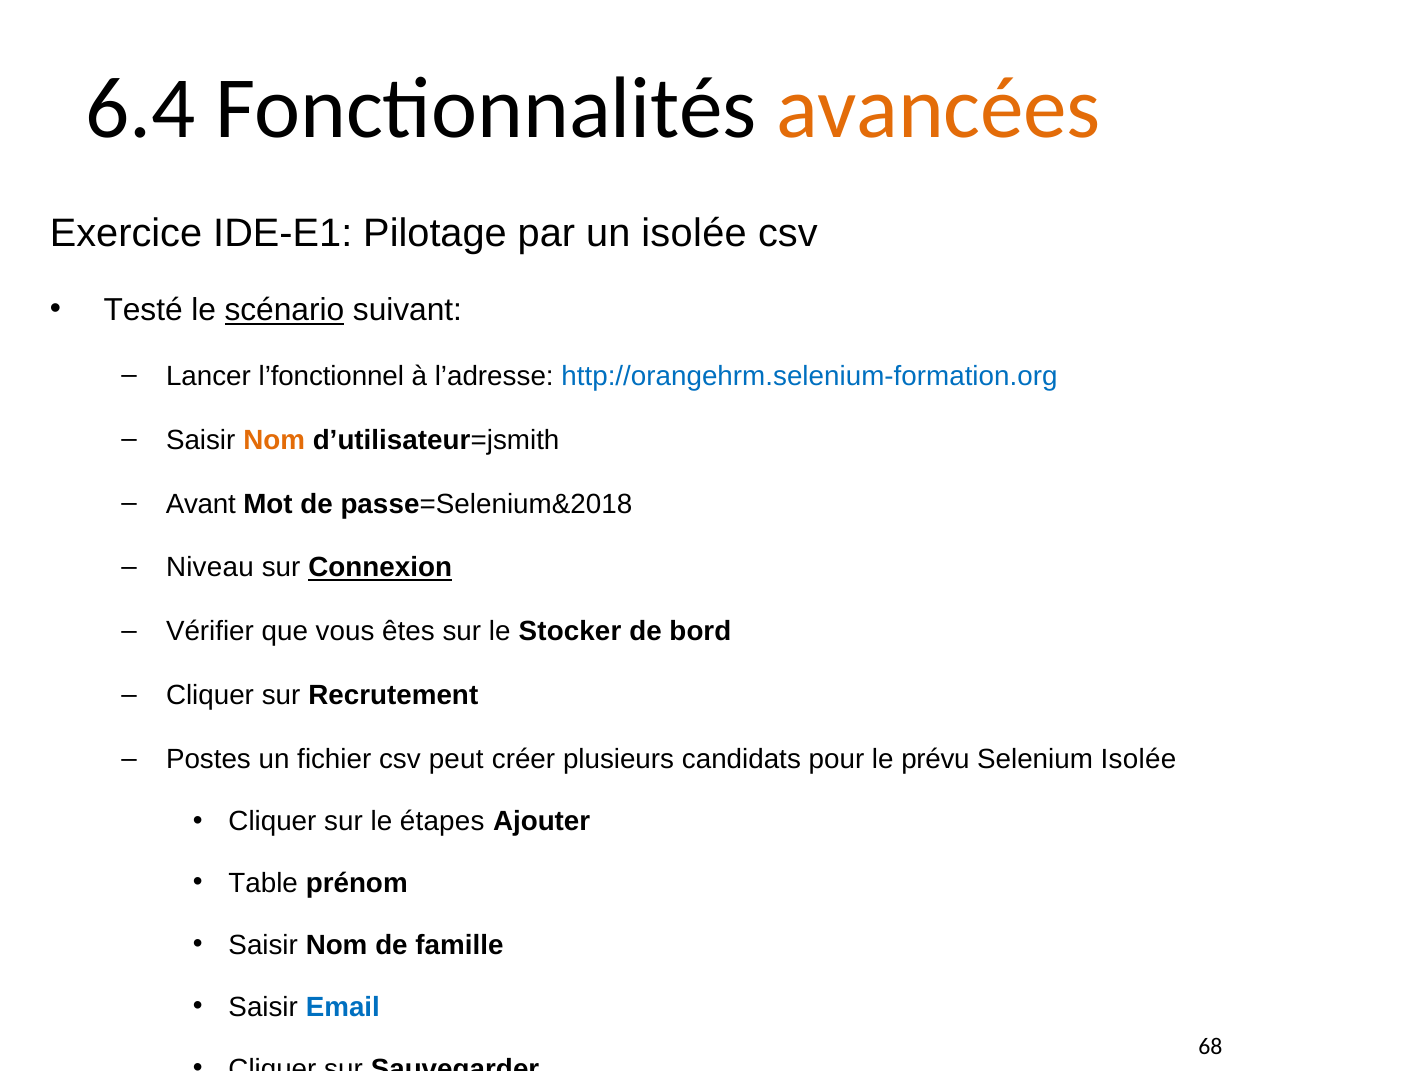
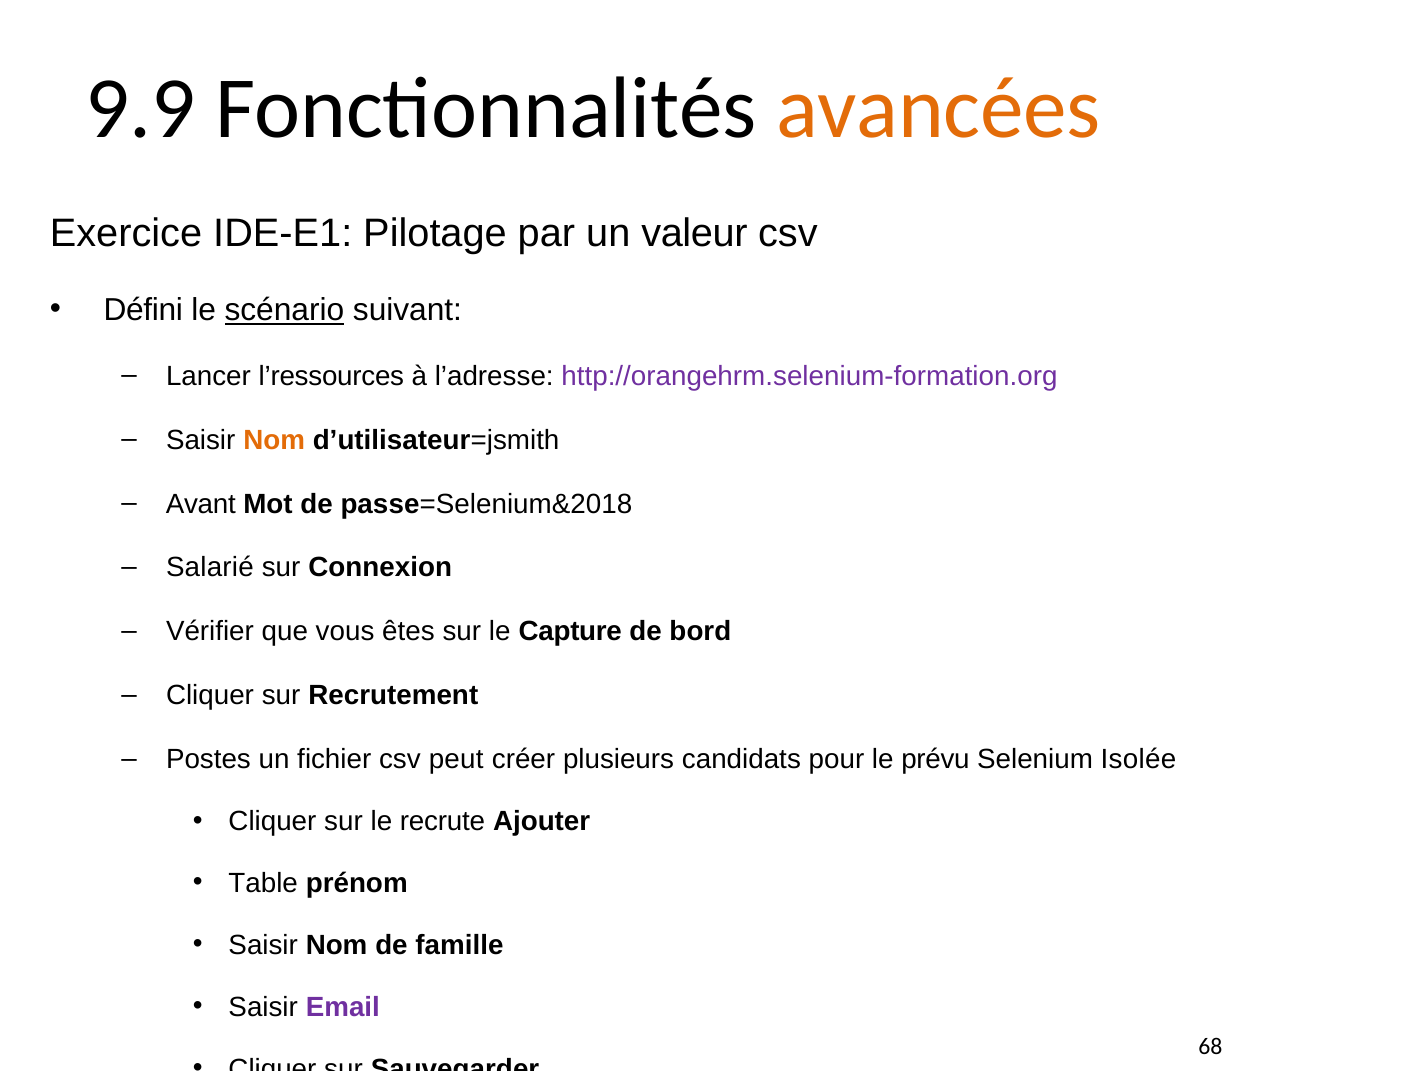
6.4: 6.4 -> 9.9
un isolée: isolée -> valeur
Testé: Testé -> Défini
l’fonctionnel: l’fonctionnel -> l’ressources
http://orangehrm.selenium-formation.org colour: blue -> purple
Niveau: Niveau -> Salarié
Connexion underline: present -> none
Stocker: Stocker -> Capture
étapes: étapes -> recrute
Email colour: blue -> purple
